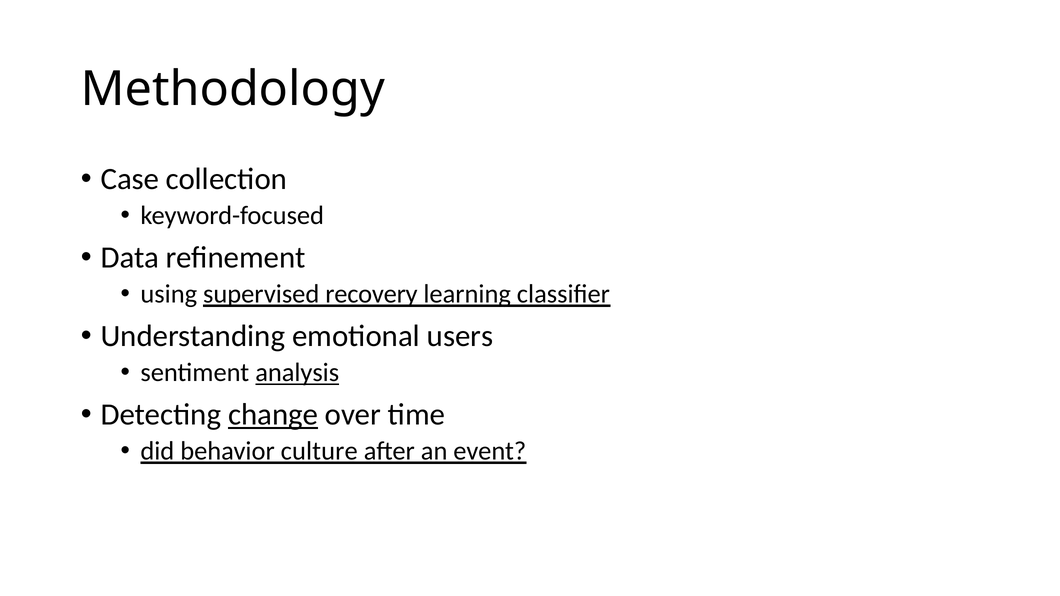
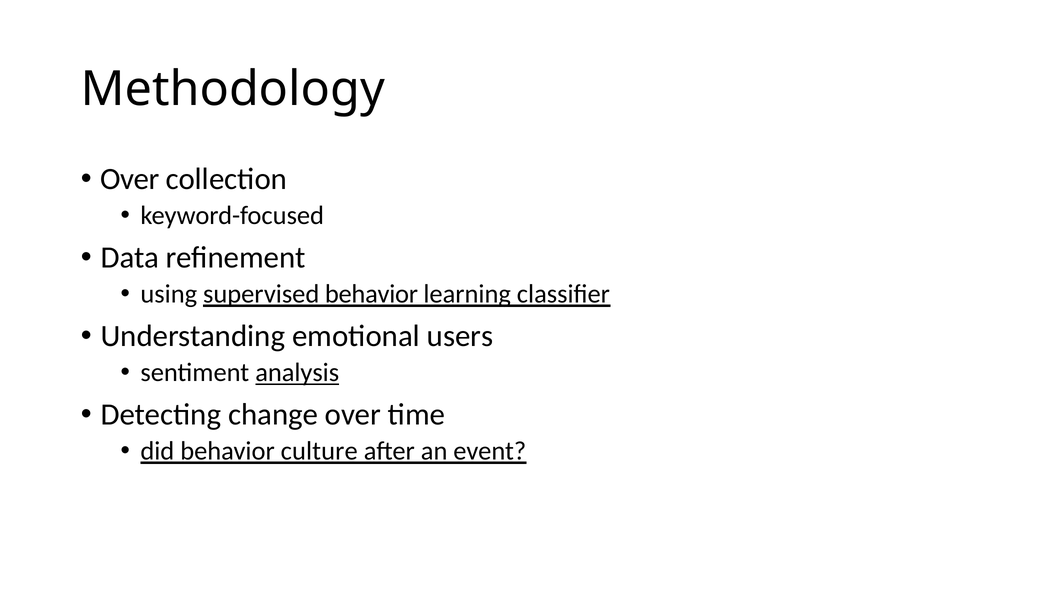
Case at (130, 179): Case -> Over
supervised recovery: recovery -> behavior
change underline: present -> none
